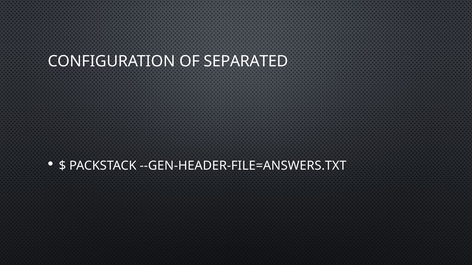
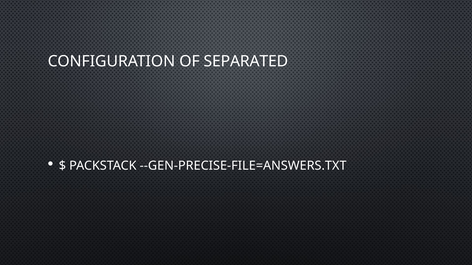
--GEN-HEADER-FILE=ANSWERS.TXT: --GEN-HEADER-FILE=ANSWERS.TXT -> --GEN-PRECISE-FILE=ANSWERS.TXT
